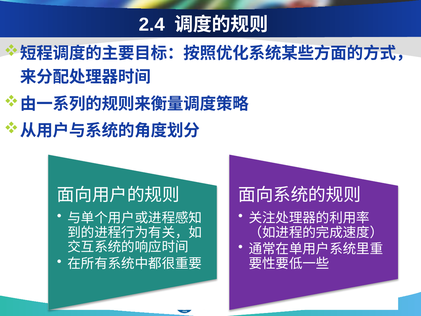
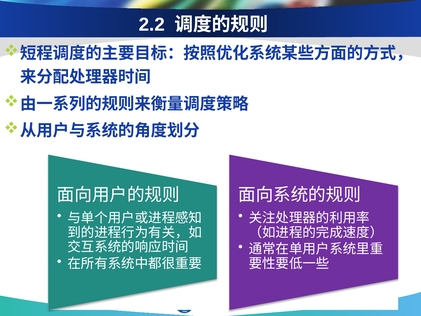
2.4: 2.4 -> 2.2
